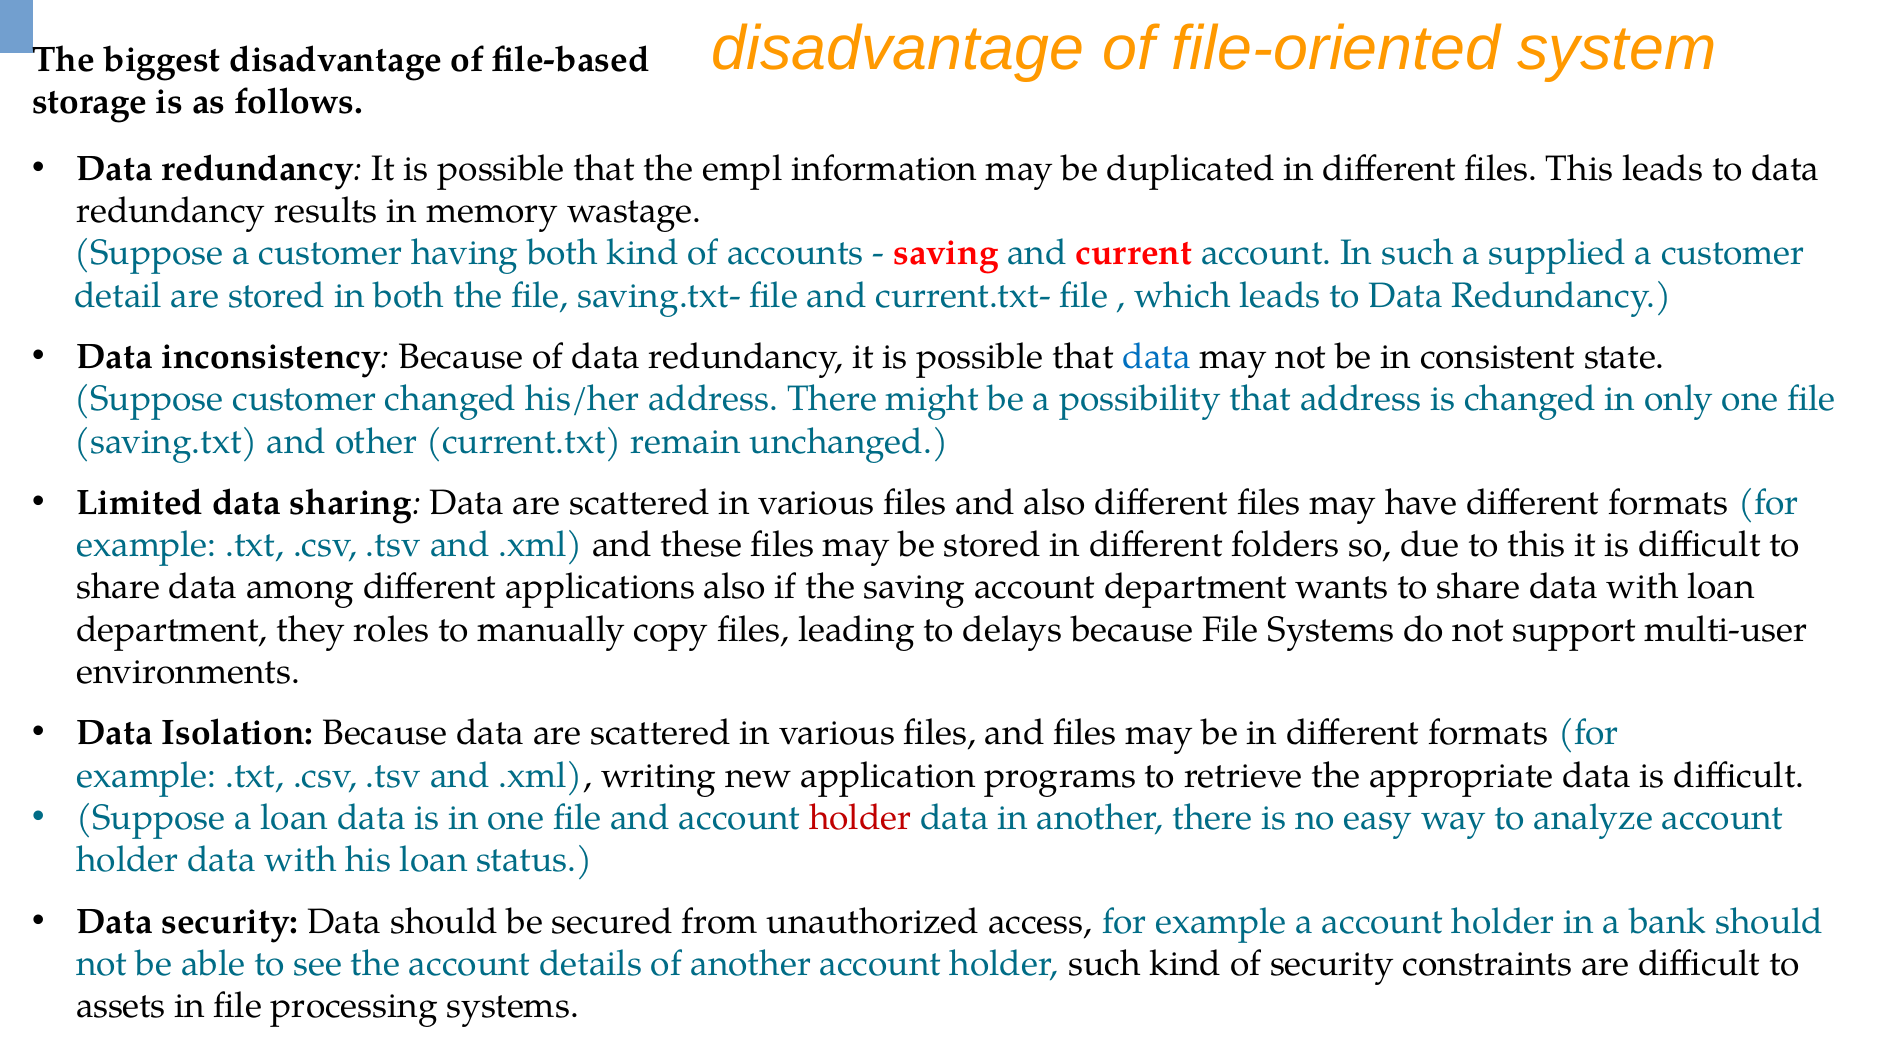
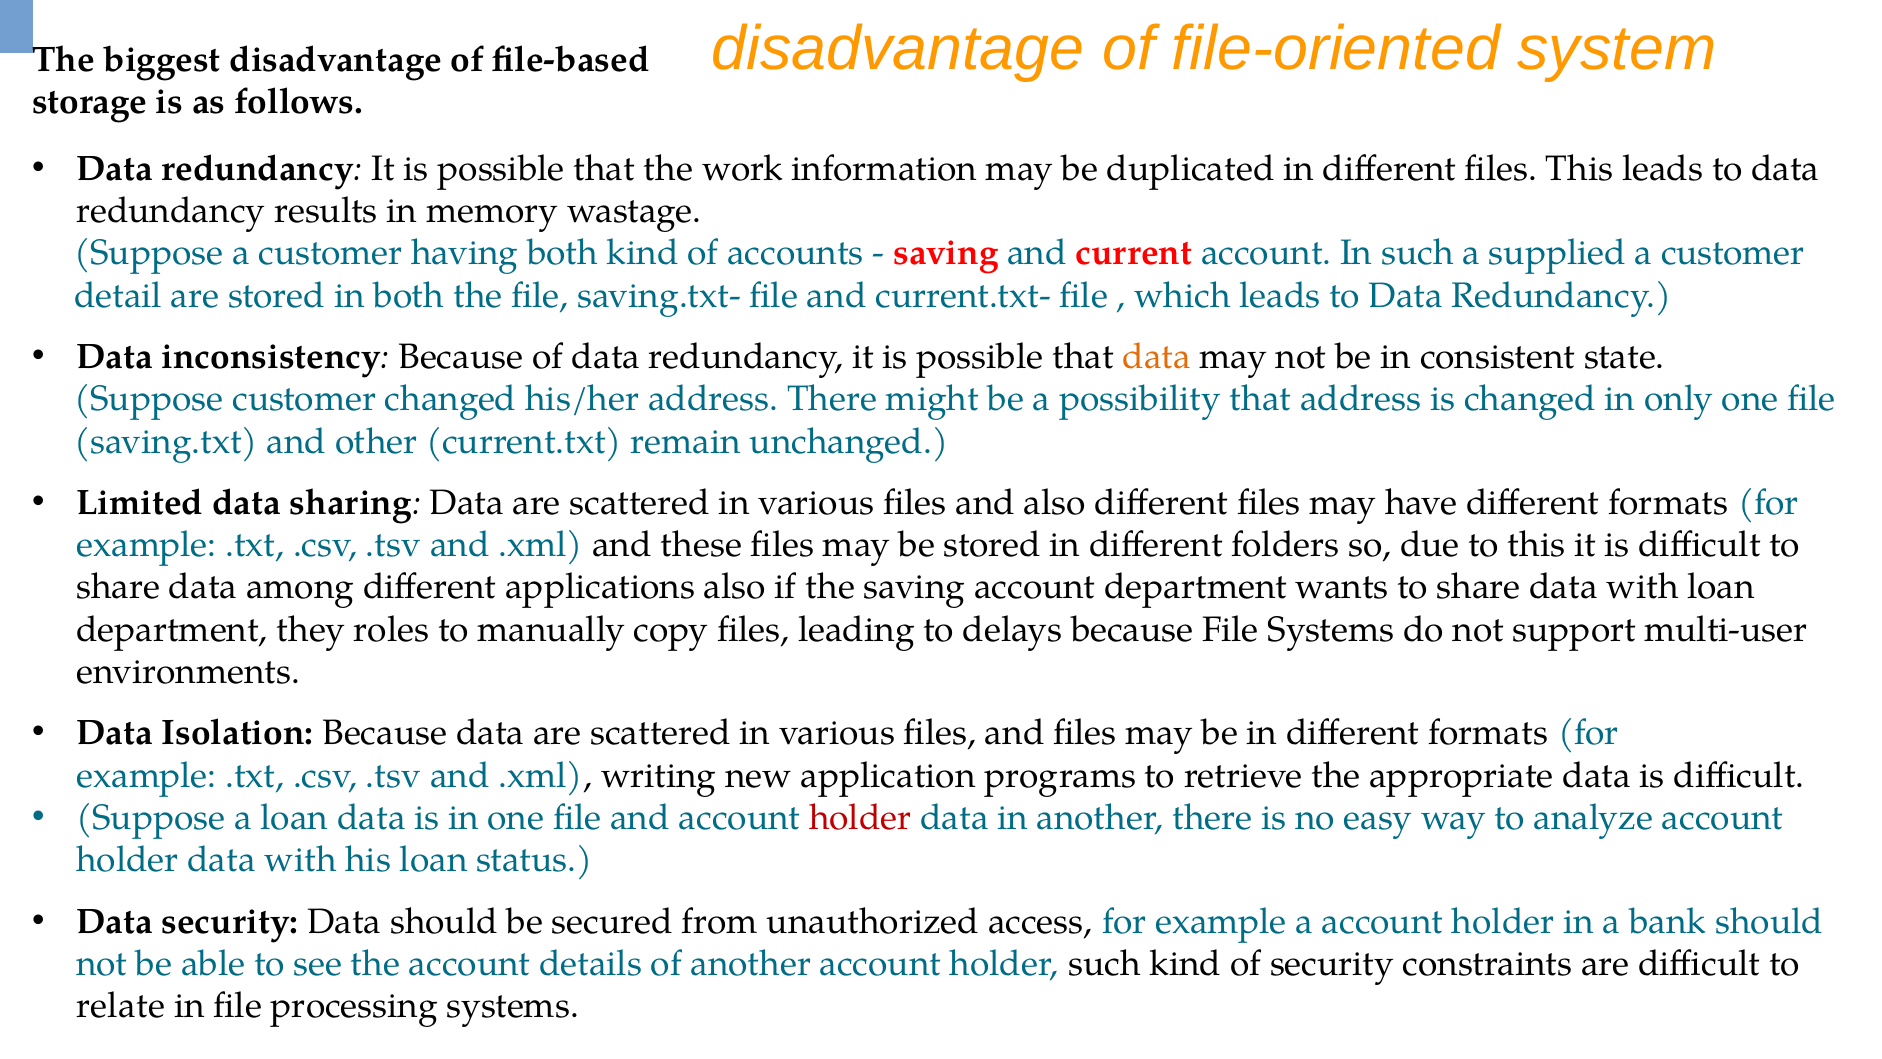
empl: empl -> work
data at (1157, 357) colour: blue -> orange
assets: assets -> relate
